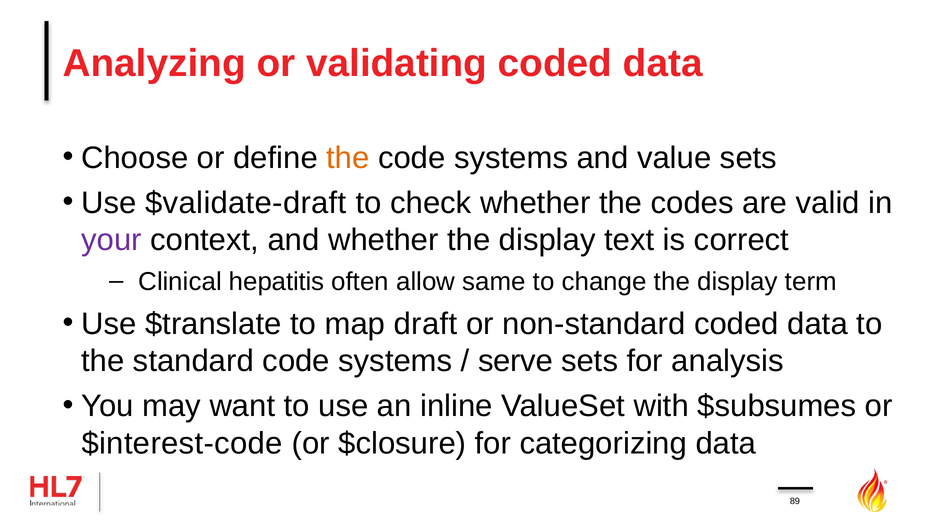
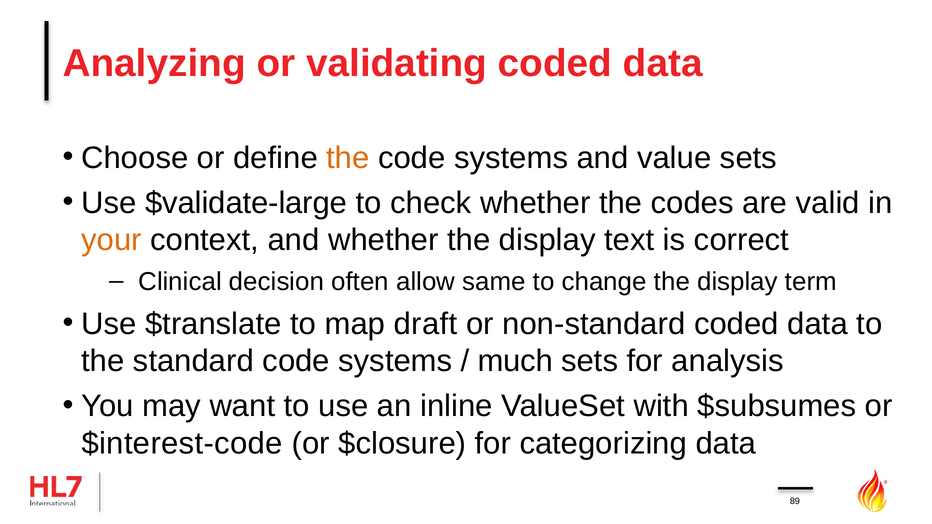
$validate-draft: $validate-draft -> $validate-large
your colour: purple -> orange
hepatitis: hepatitis -> decision
serve: serve -> much
